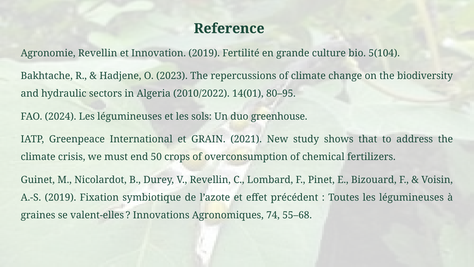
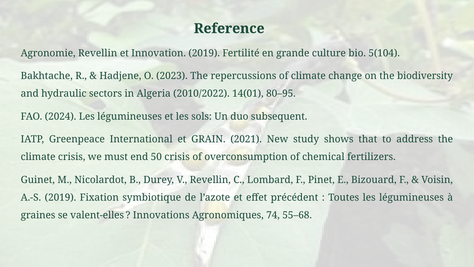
greenhouse: greenhouse -> subsequent
50 crops: crops -> crisis
